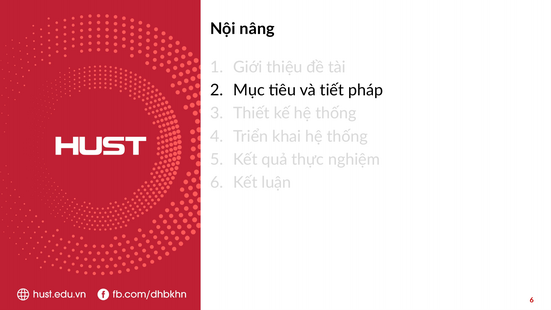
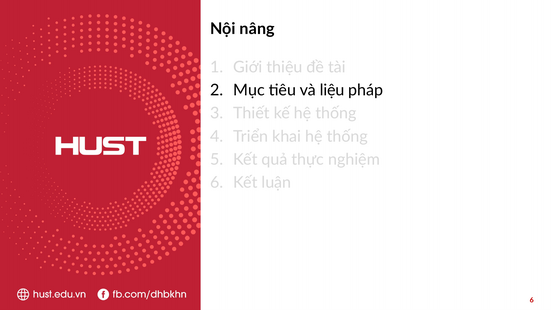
tiết: tiết -> liệu
